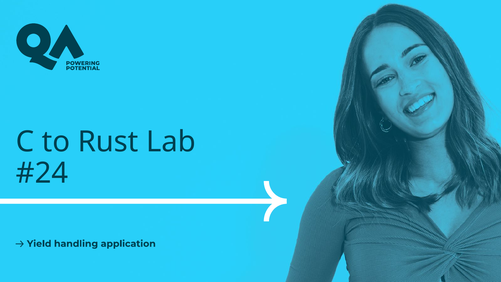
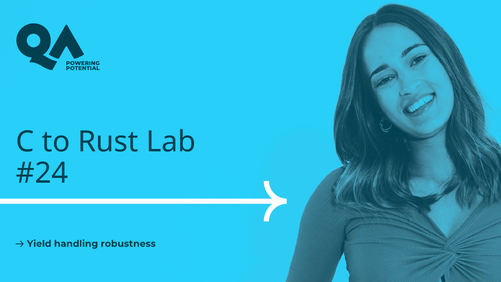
application: application -> robustness
